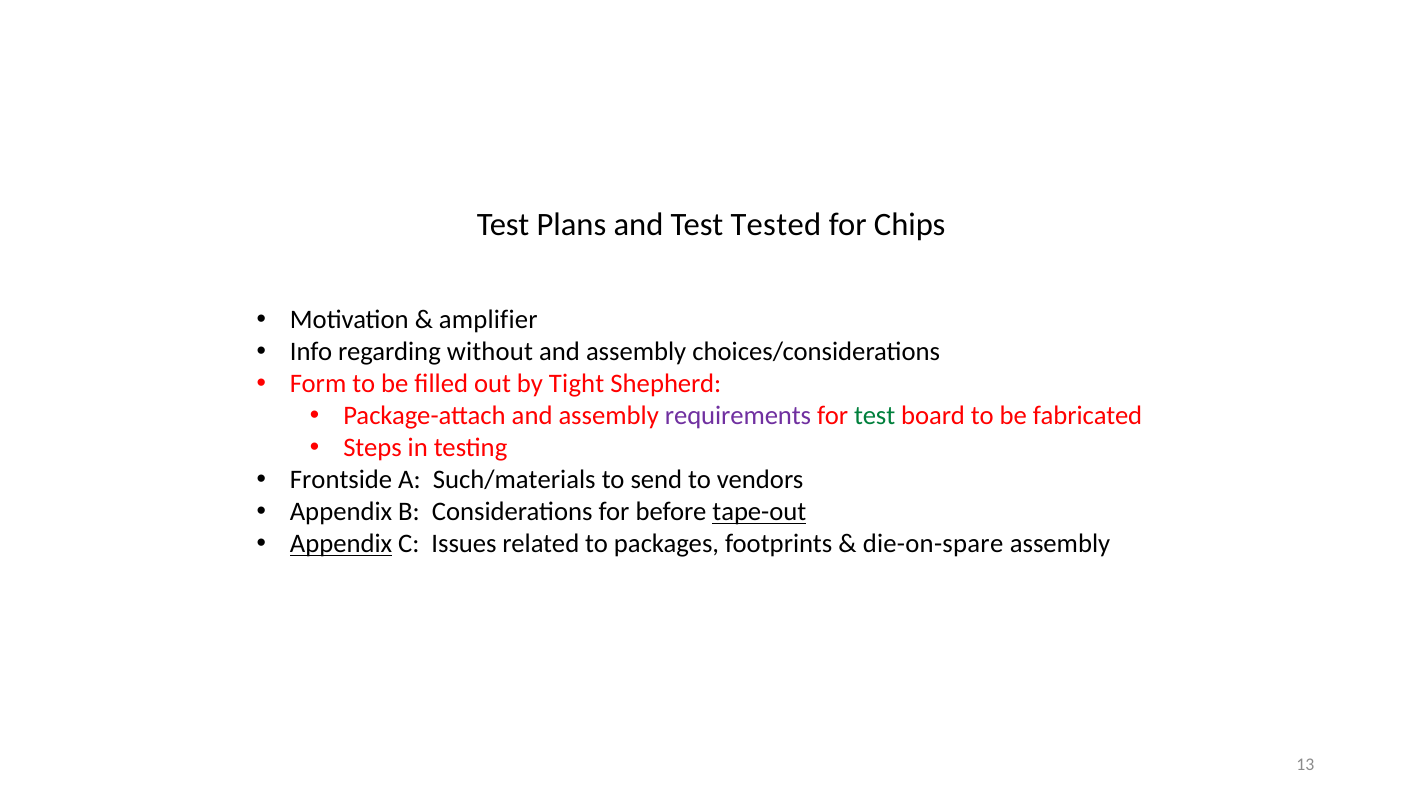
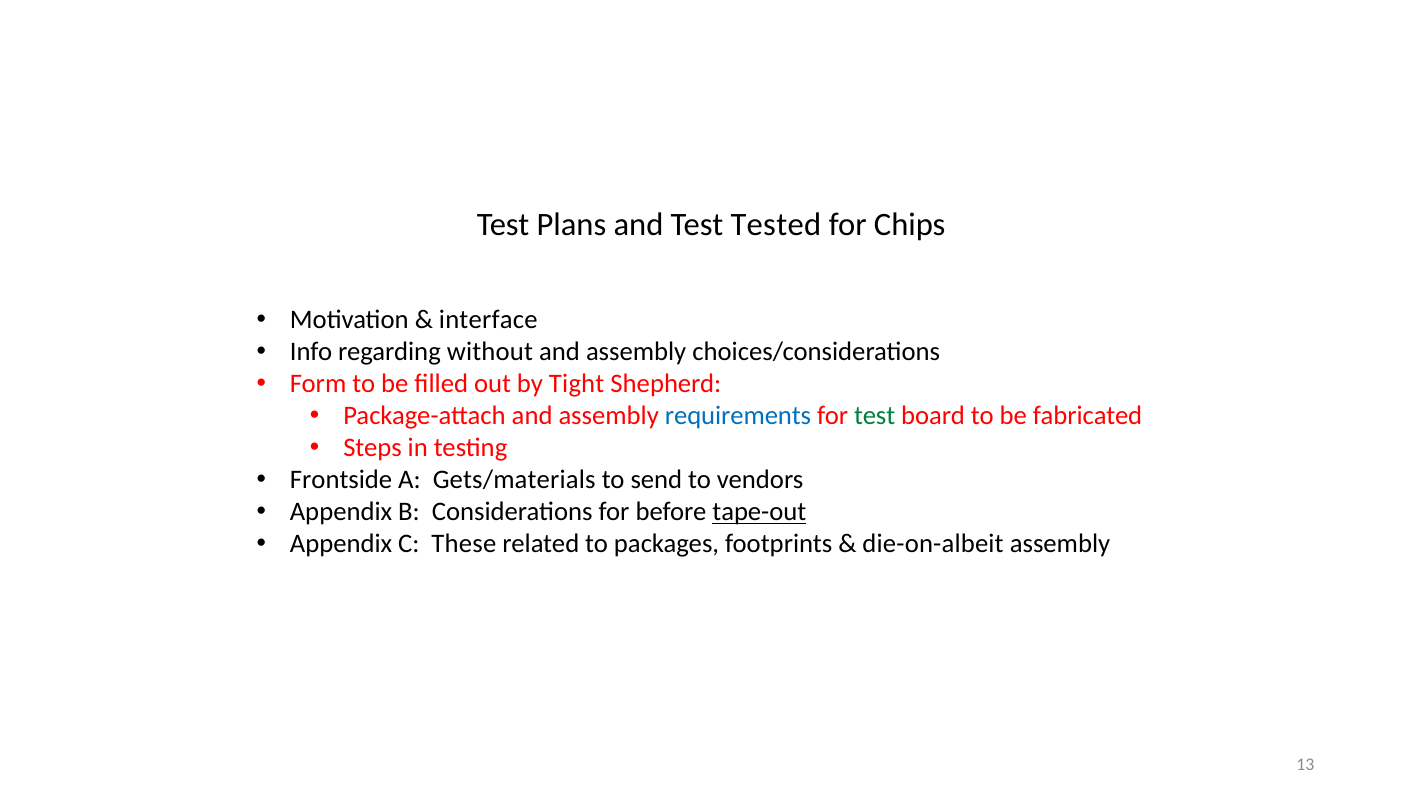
amplifier: amplifier -> interface
requirements colour: purple -> blue
Such/materials: Such/materials -> Gets/materials
Appendix at (341, 544) underline: present -> none
Issues: Issues -> These
die-on-spare: die-on-spare -> die-on-albeit
